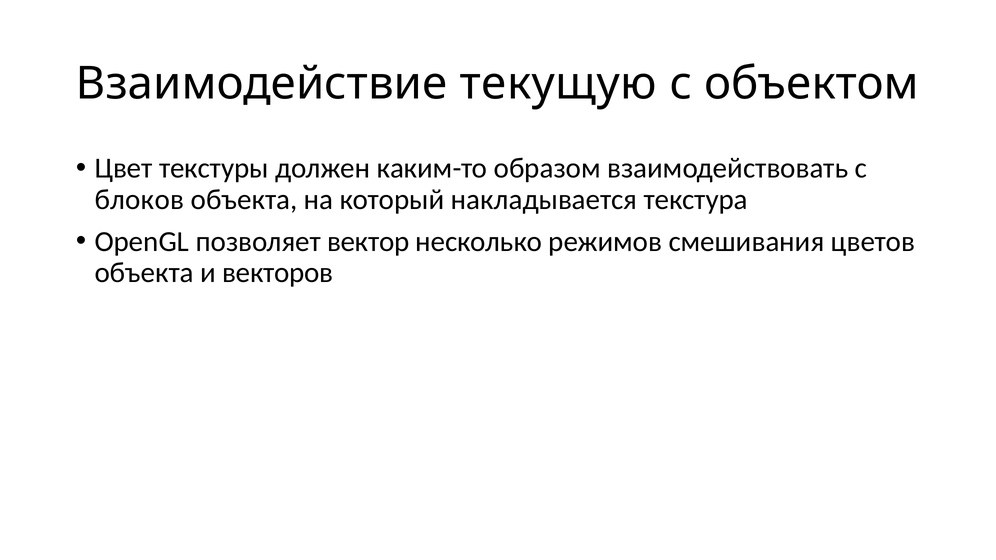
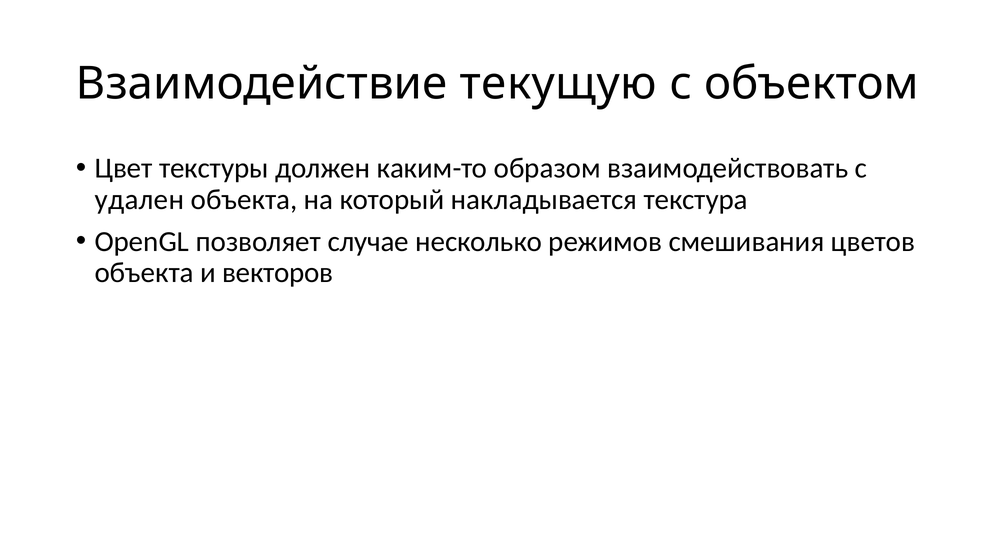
блоков: блоков -> удален
вектор: вектор -> случае
